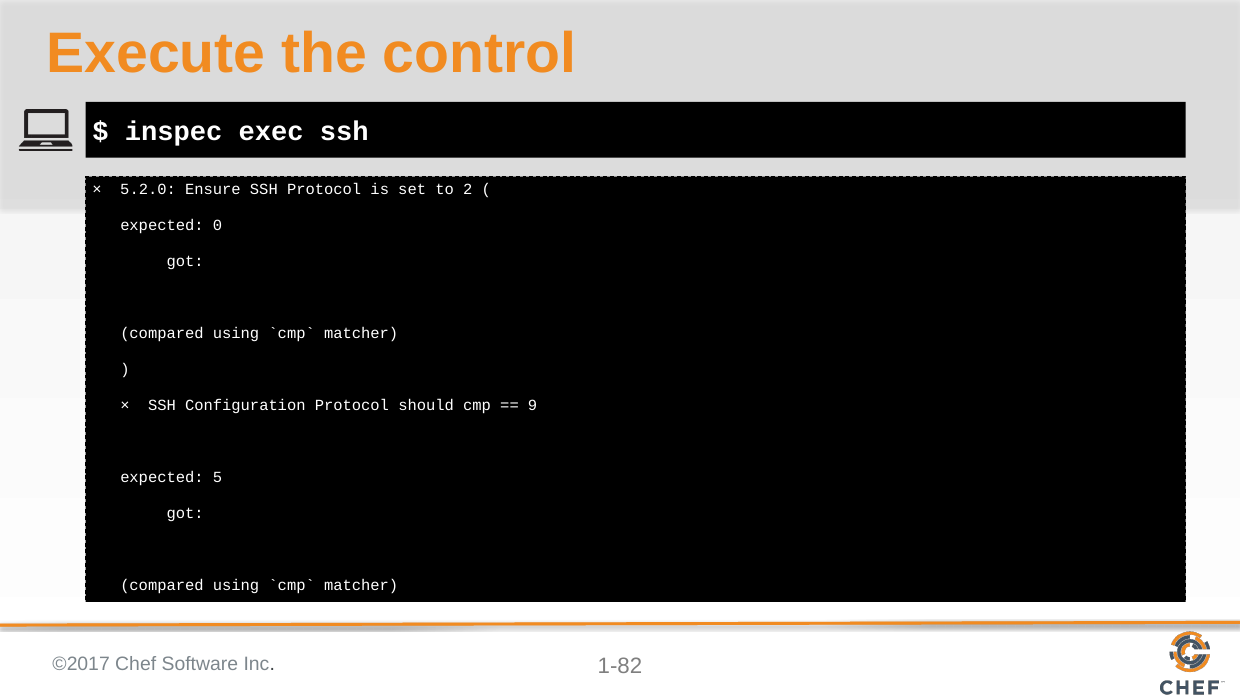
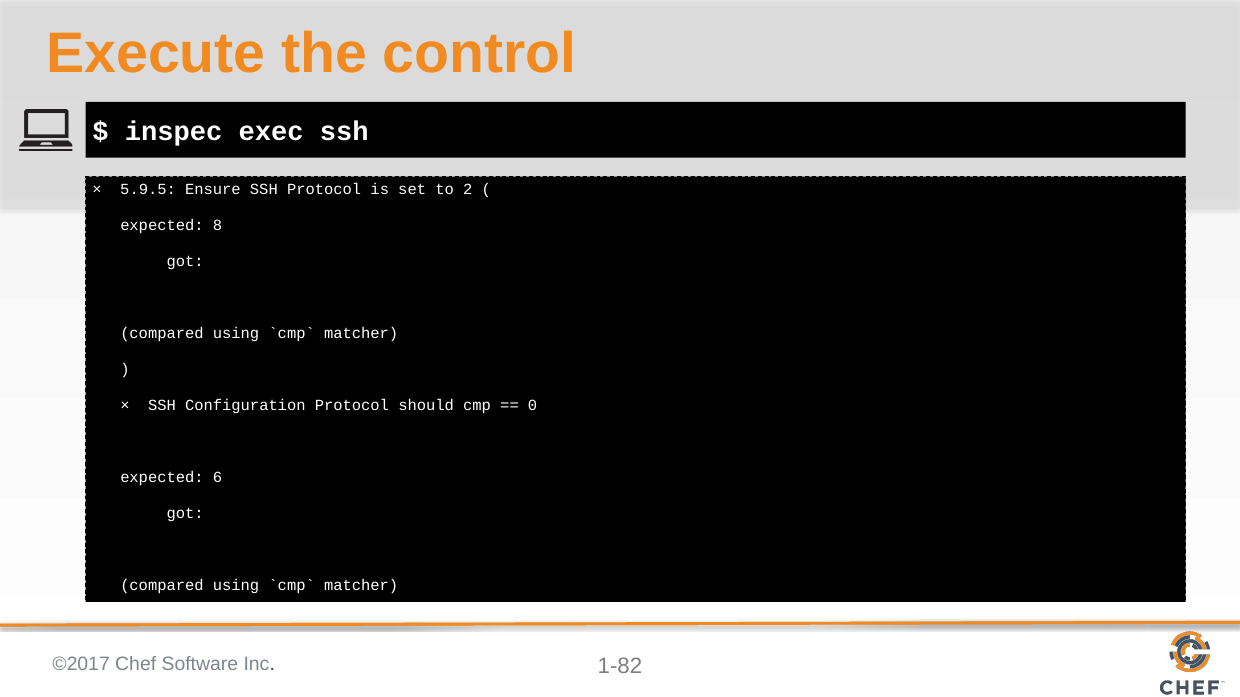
5.2.0: 5.2.0 -> 5.9.5
0: 0 -> 8
9: 9 -> 0
5: 5 -> 6
